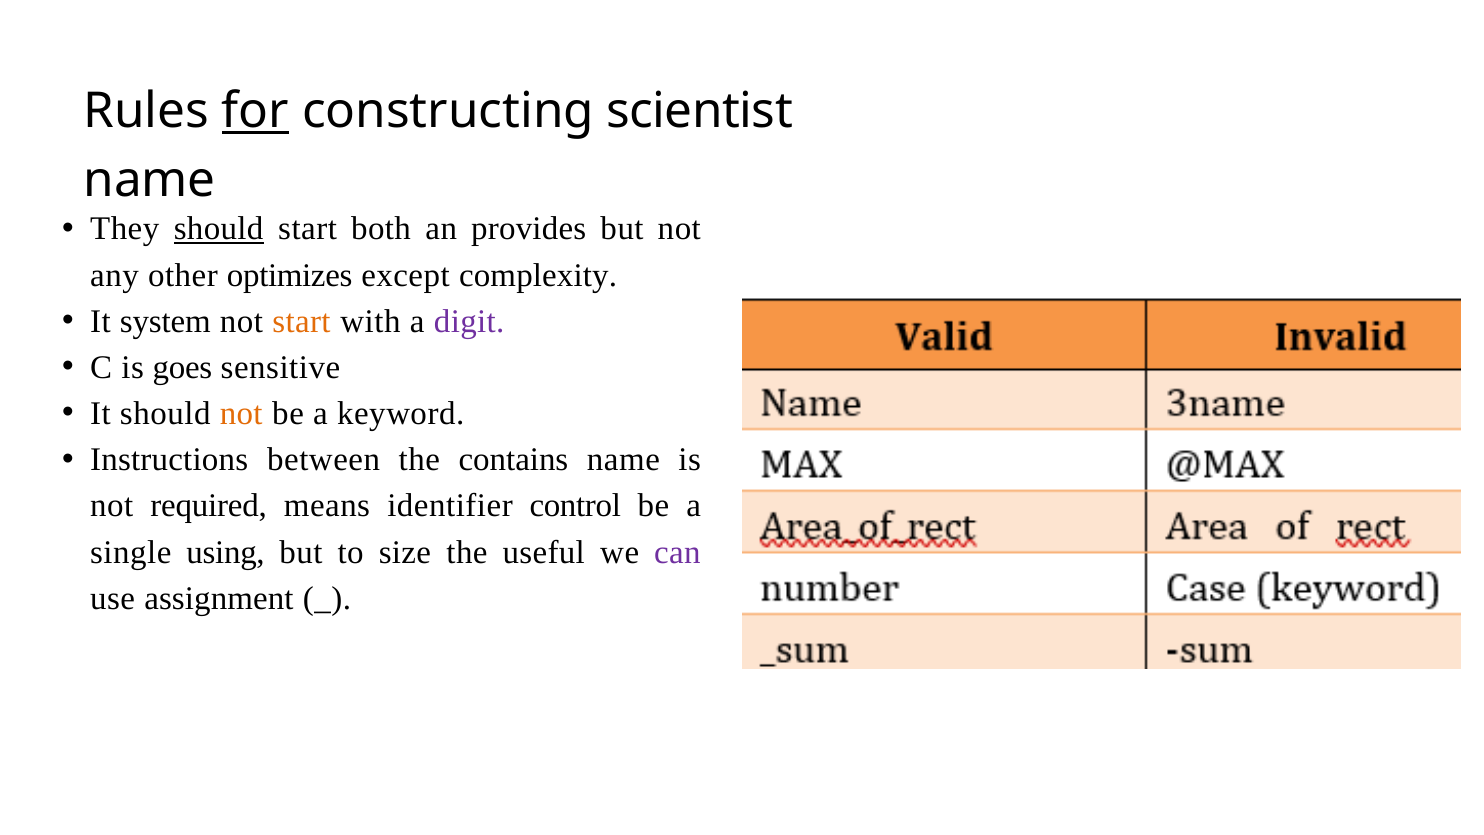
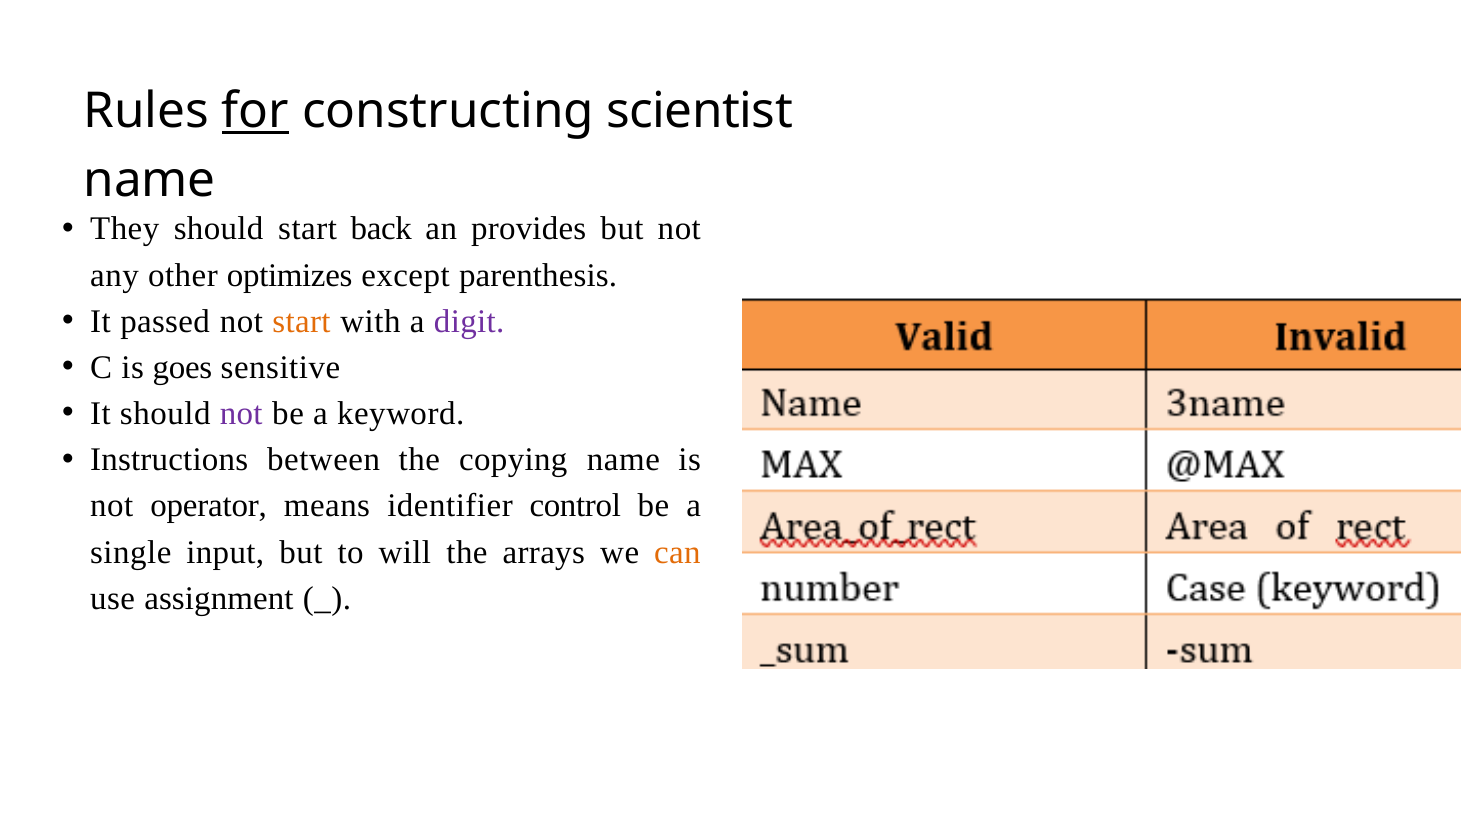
should at (219, 229) underline: present -> none
both: both -> back
complexity: complexity -> parenthesis
system: system -> passed
not at (241, 414) colour: orange -> purple
contains: contains -> copying
required: required -> operator
using: using -> input
size: size -> will
useful: useful -> arrays
can colour: purple -> orange
